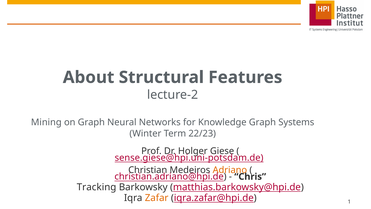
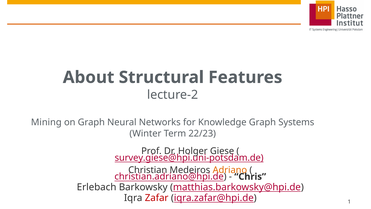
sense.giese@hpi.uni-potsdam.de: sense.giese@hpi.uni-potsdam.de -> survey.giese@hpi.uni-potsdam.de
Tracking: Tracking -> Erlebach
Zafar colour: orange -> red
